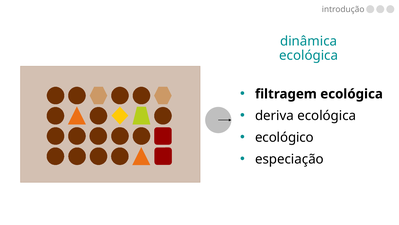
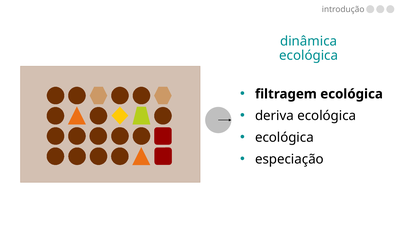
ecológico at (284, 137): ecológico -> ecológica
